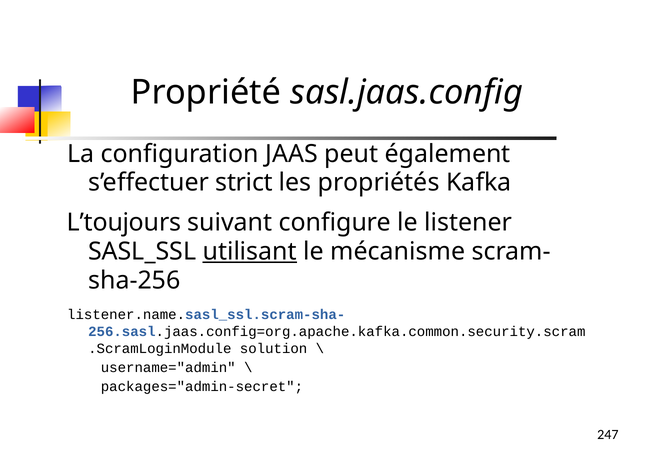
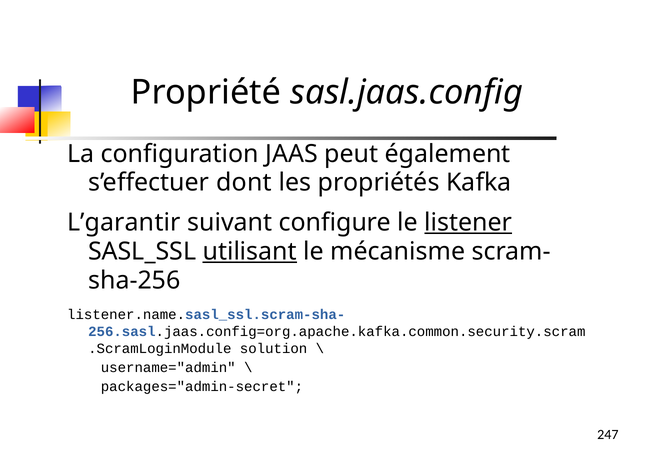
strict: strict -> dont
L’toujours: L’toujours -> L’garantir
listener underline: none -> present
